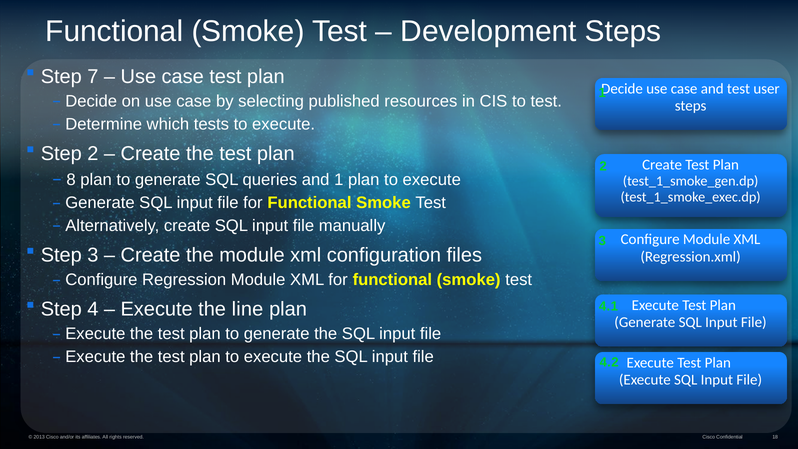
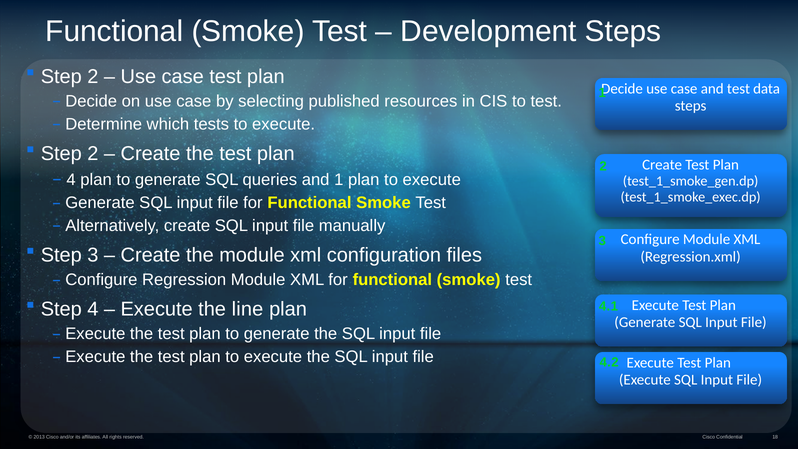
7 at (93, 77): 7 -> 2
user: user -> data
8 at (71, 180): 8 -> 4
